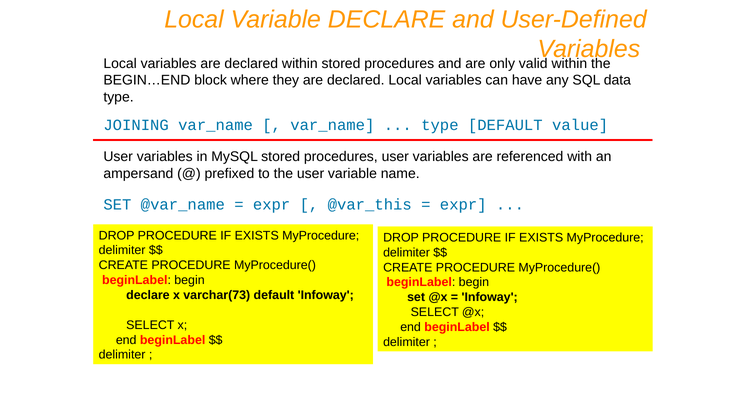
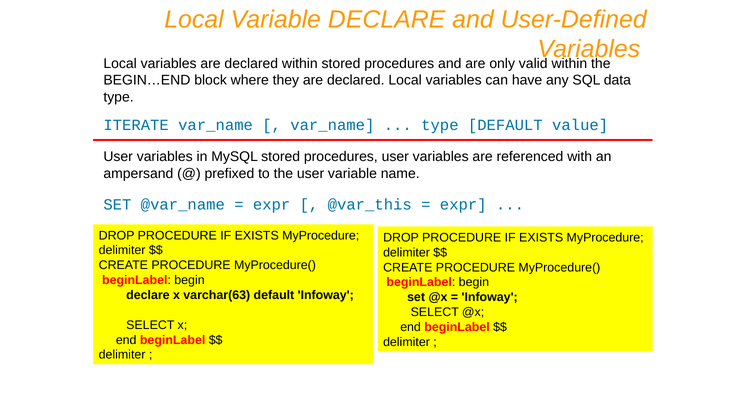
JOINING: JOINING -> ITERATE
varchar(73: varchar(73 -> varchar(63
